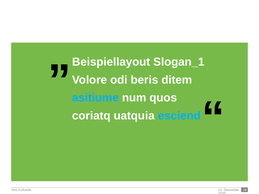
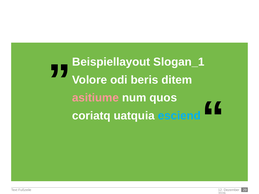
asitiume colour: light blue -> pink
